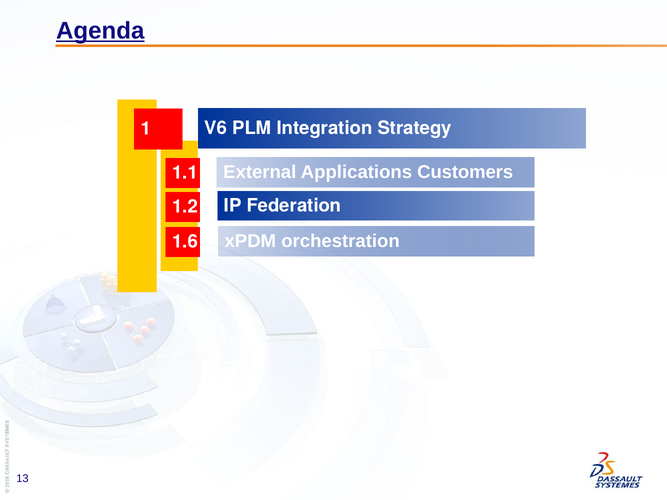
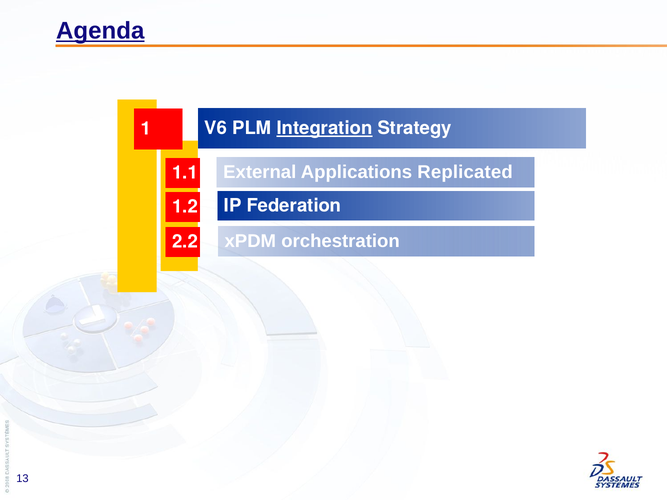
Integration underline: none -> present
Customers: Customers -> Replicated
1.6: 1.6 -> 2.2
